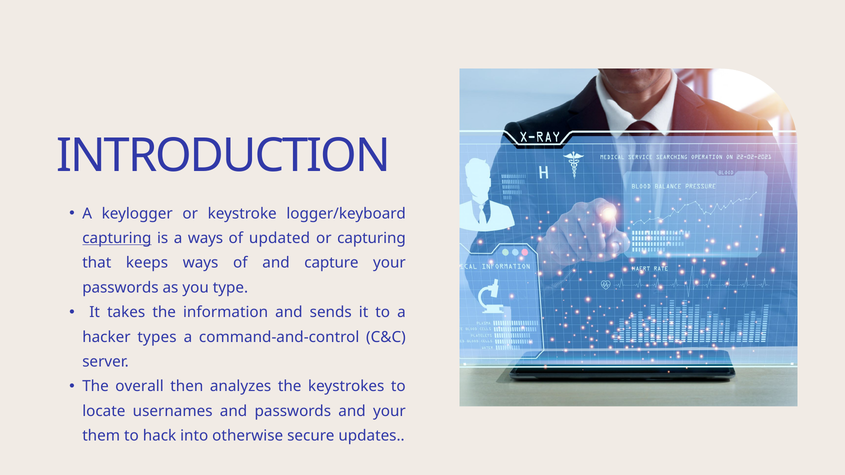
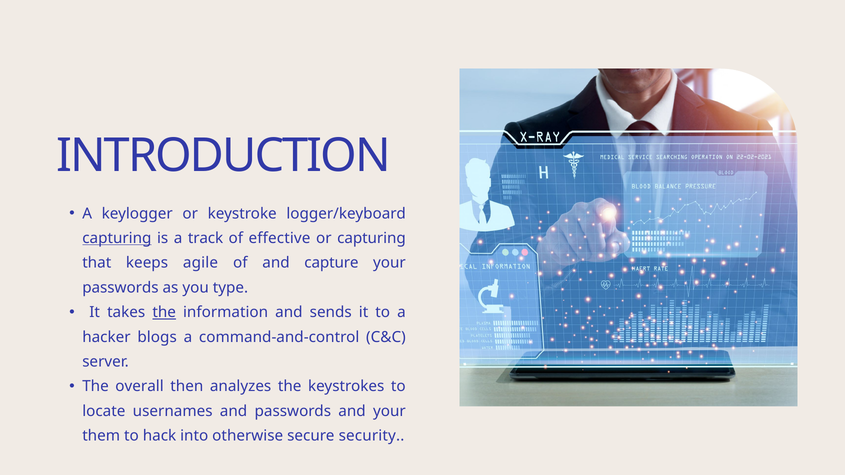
a ways: ways -> track
updated: updated -> effective
keeps ways: ways -> agile
the at (164, 313) underline: none -> present
types: types -> blogs
updates: updates -> security
